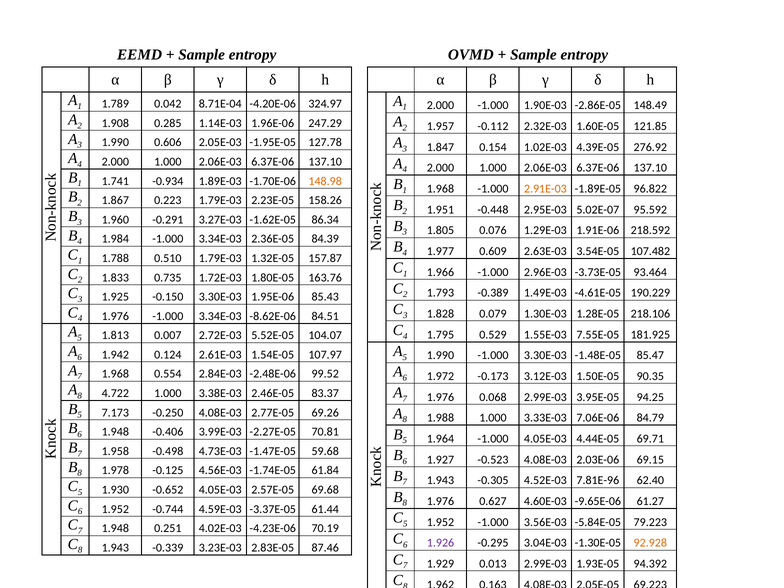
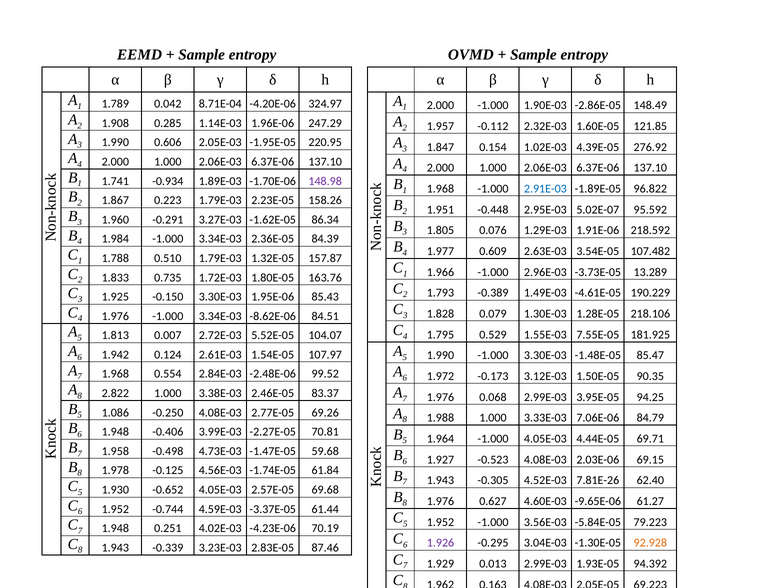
127.78: 127.78 -> 220.95
148.98 colour: orange -> purple
2.91E-03 colour: orange -> blue
93.464: 93.464 -> 13.289
4.722: 4.722 -> 2.822
7.173: 7.173 -> 1.086
7.81E-96: 7.81E-96 -> 7.81E-26
